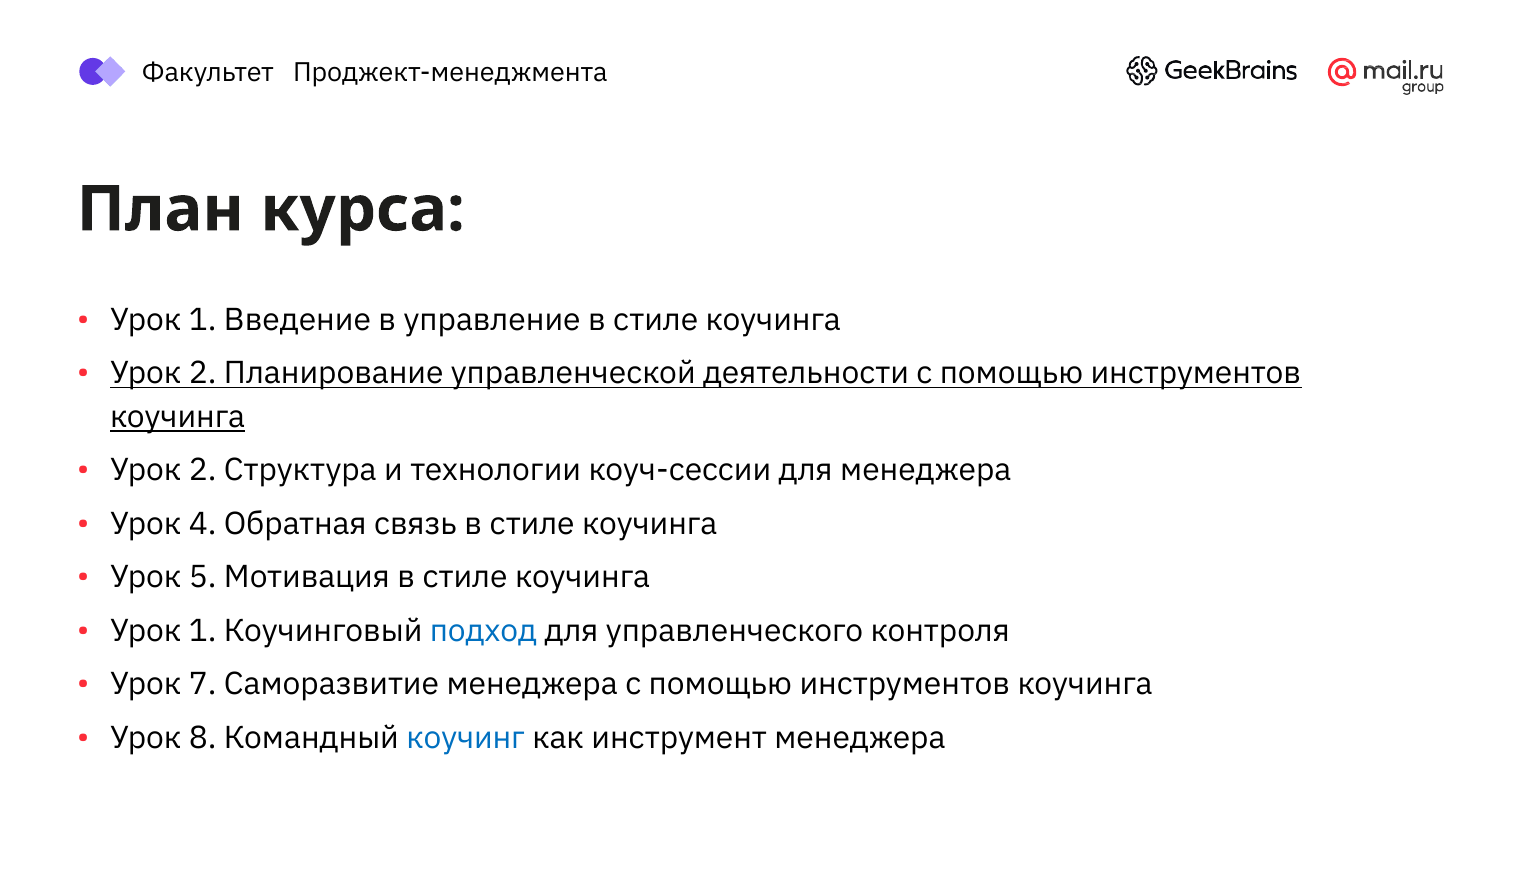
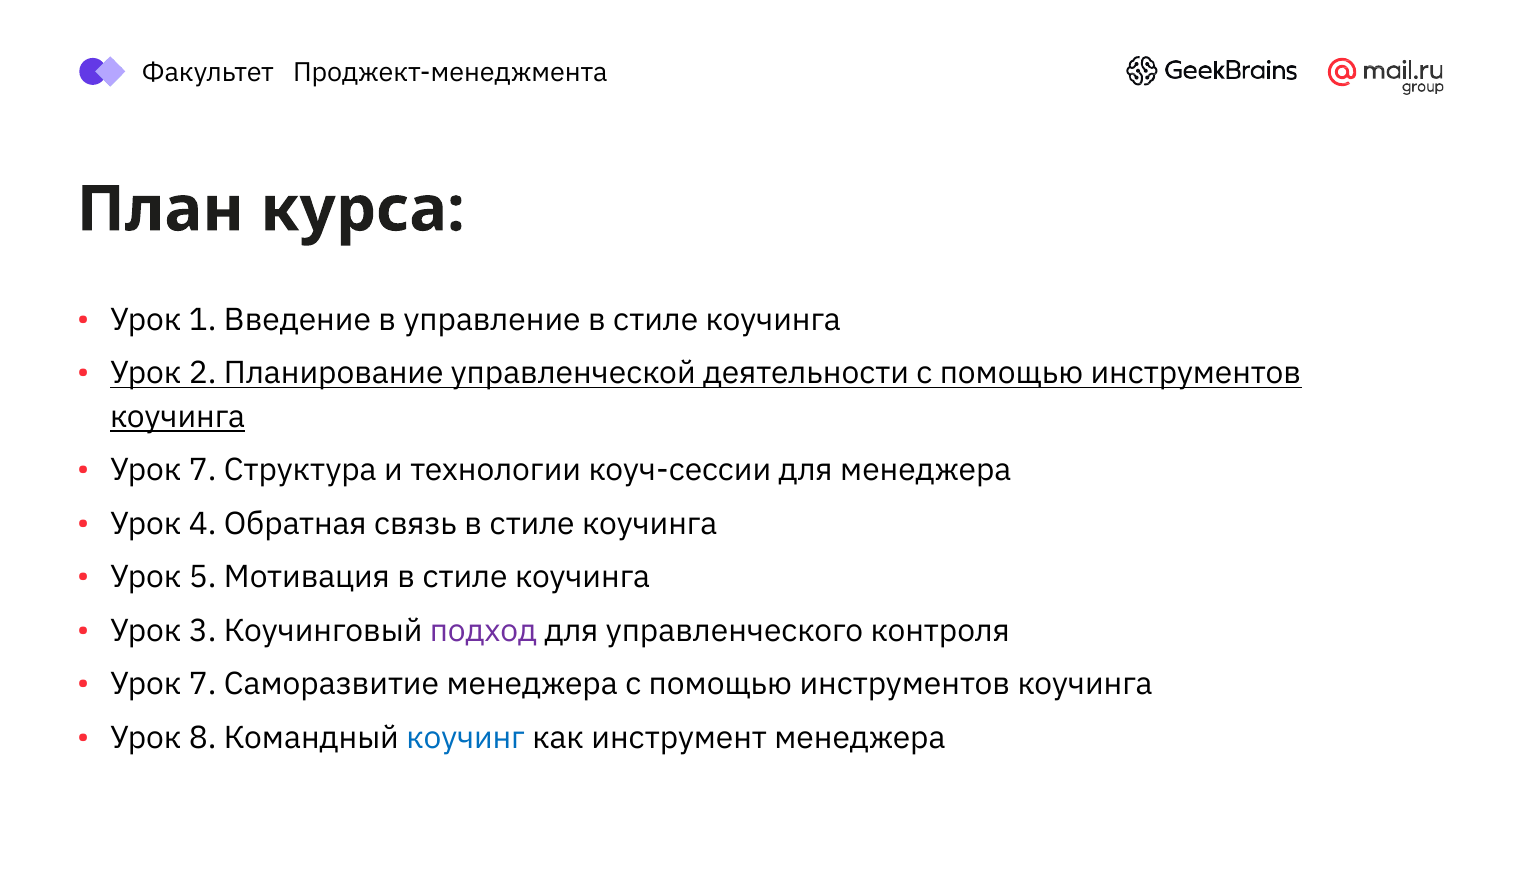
2 at (203, 470): 2 -> 7
1 at (203, 630): 1 -> 3
подход colour: blue -> purple
